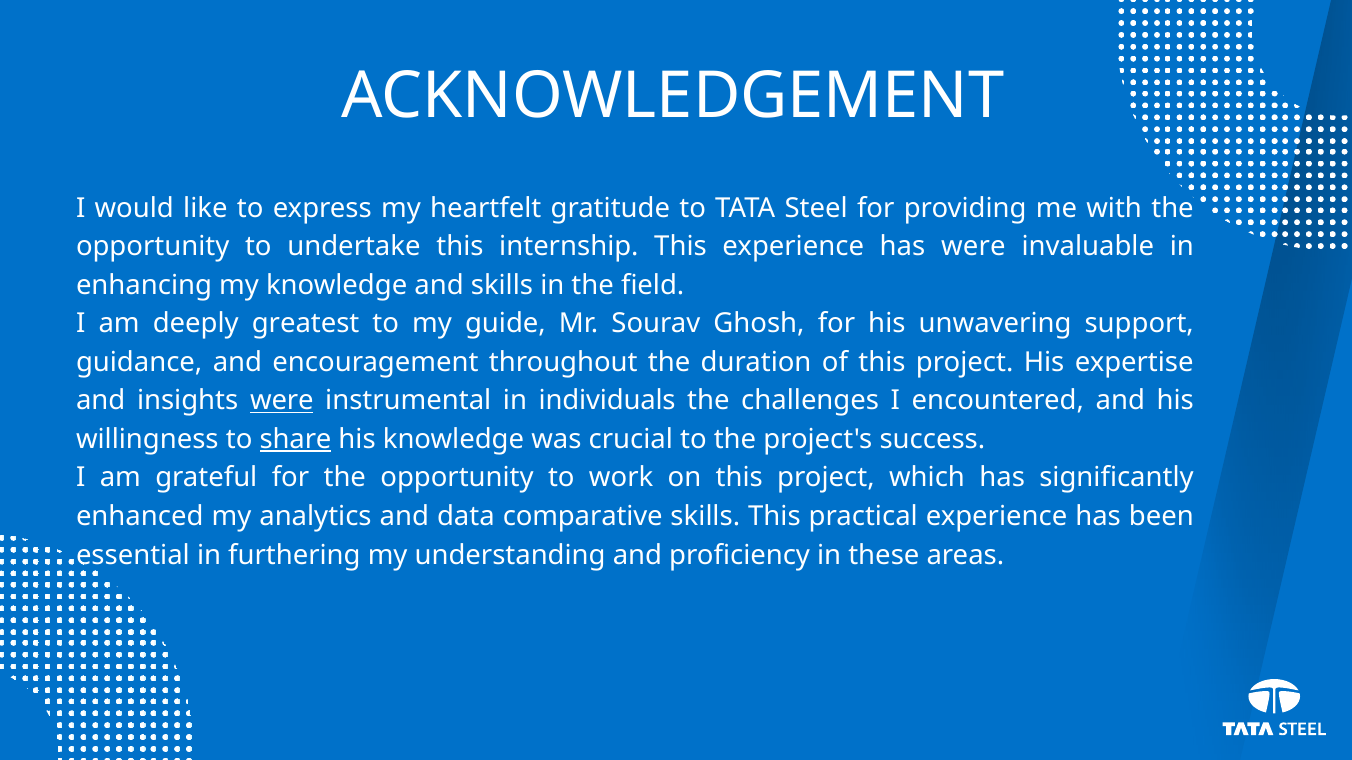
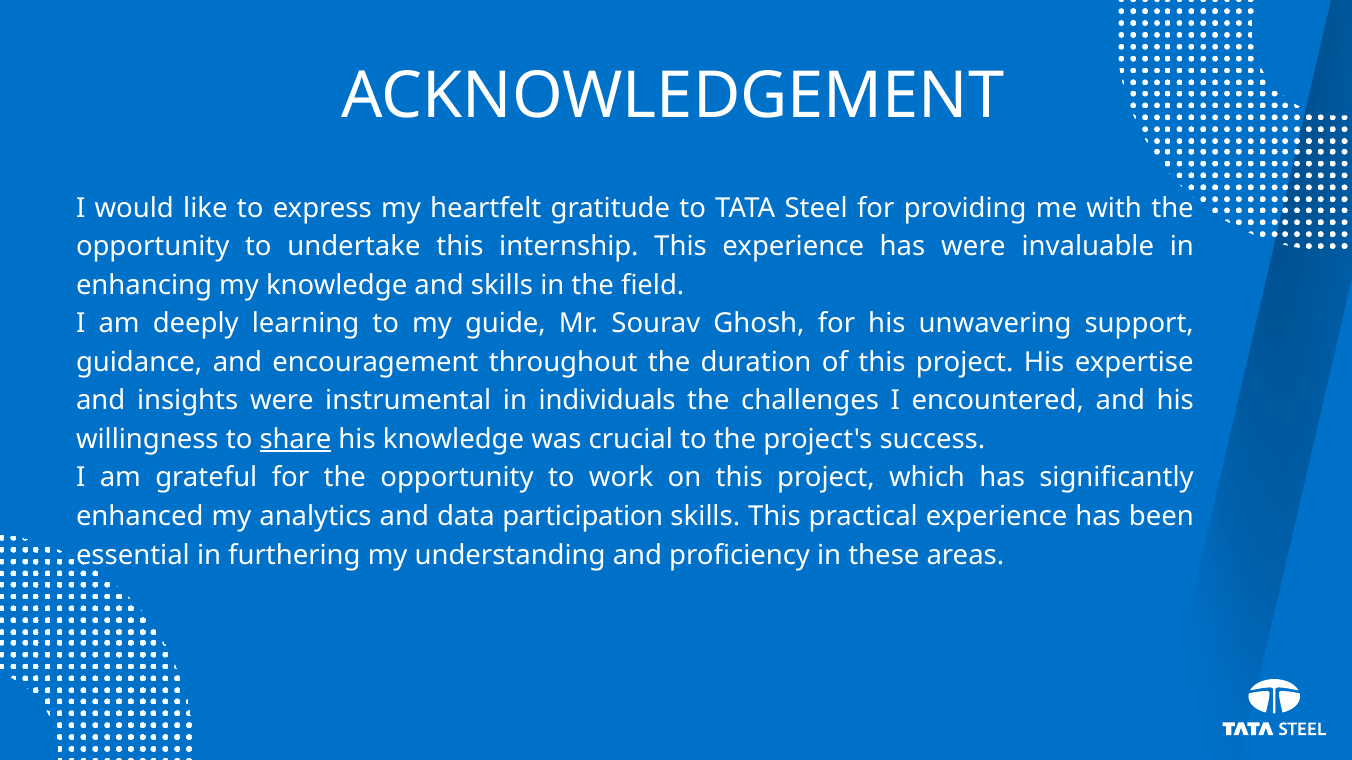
greatest: greatest -> learning
were at (282, 401) underline: present -> none
comparative: comparative -> participation
